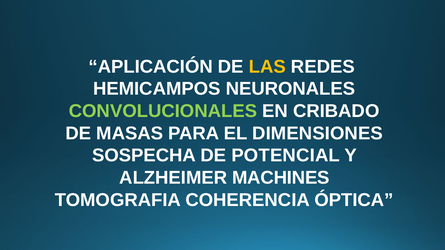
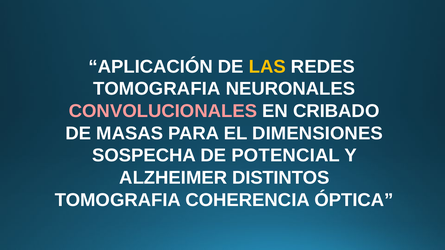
HEMICAMPOS at (157, 89): HEMICAMPOS -> TOMOGRAFIA
CONVOLUCIONALES colour: light green -> pink
MACHINES: MACHINES -> DISTINTOS
